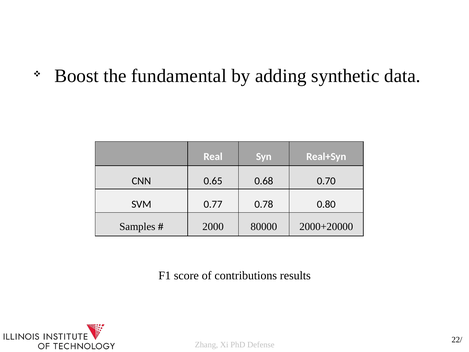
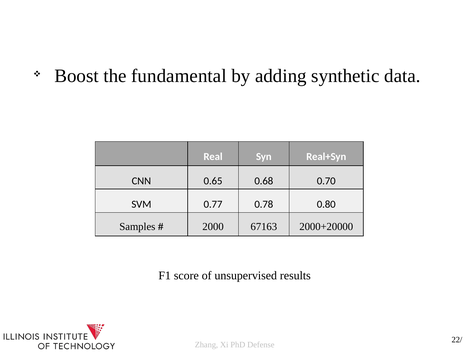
80000: 80000 -> 67163
contributions: contributions -> unsupervised
